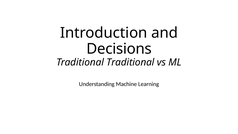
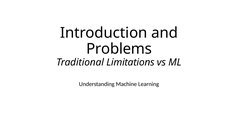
Decisions: Decisions -> Problems
Traditional Traditional: Traditional -> Limitations
